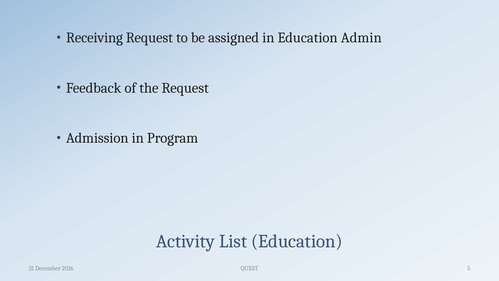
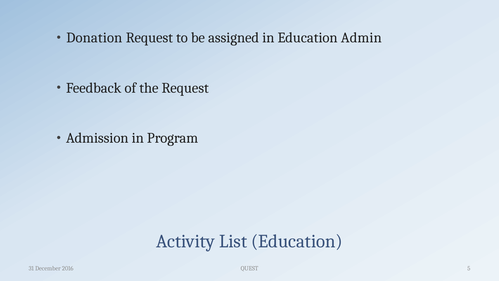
Receiving: Receiving -> Donation
